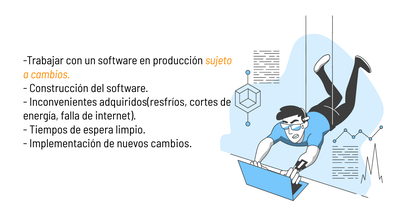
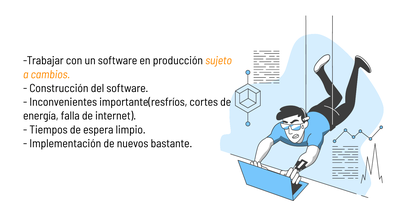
adquiridos(resfríos: adquiridos(resfríos -> importante(resfríos
nuevos cambios: cambios -> bastante
